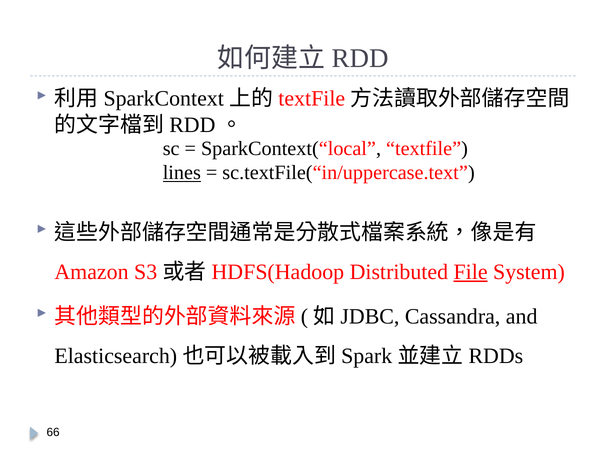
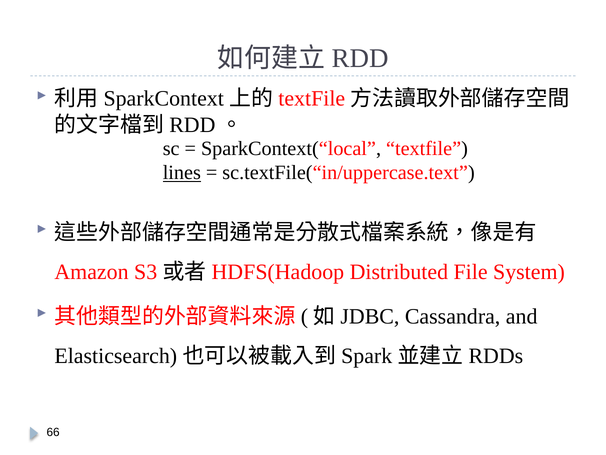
File underline: present -> none
